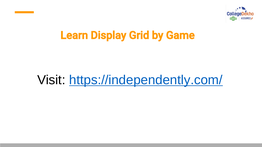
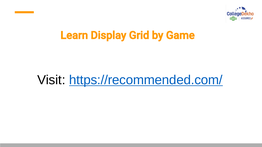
https://independently.com/: https://independently.com/ -> https://recommended.com/
